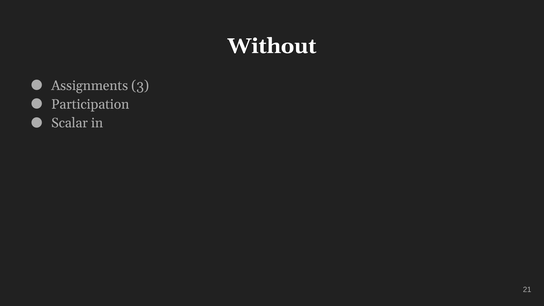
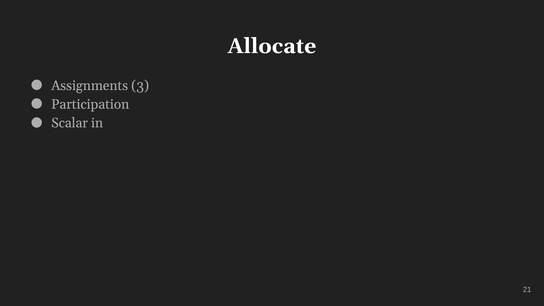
Without: Without -> Allocate
